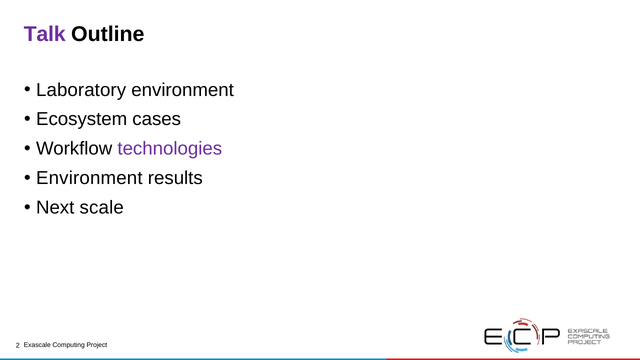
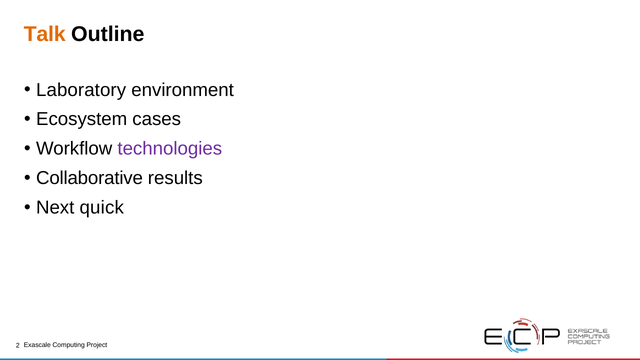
Talk colour: purple -> orange
Environment at (89, 178): Environment -> Collaborative
scale: scale -> quick
